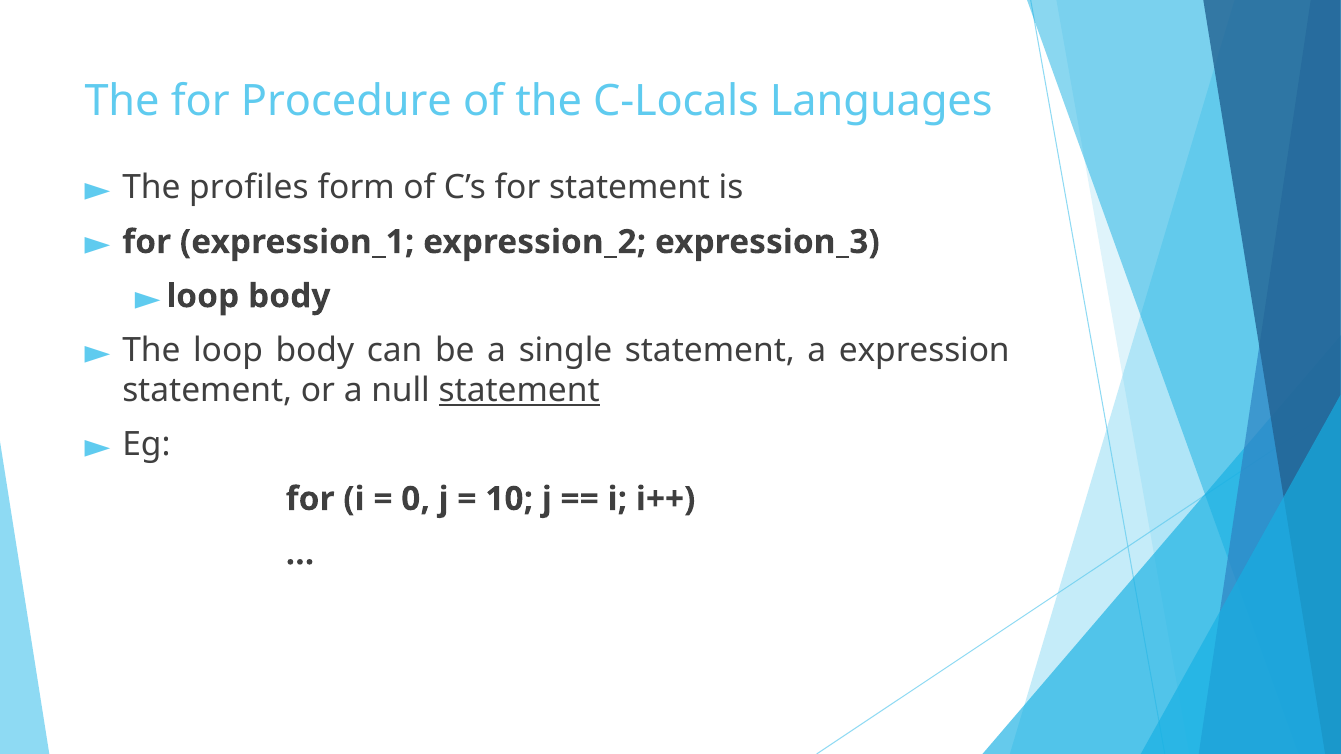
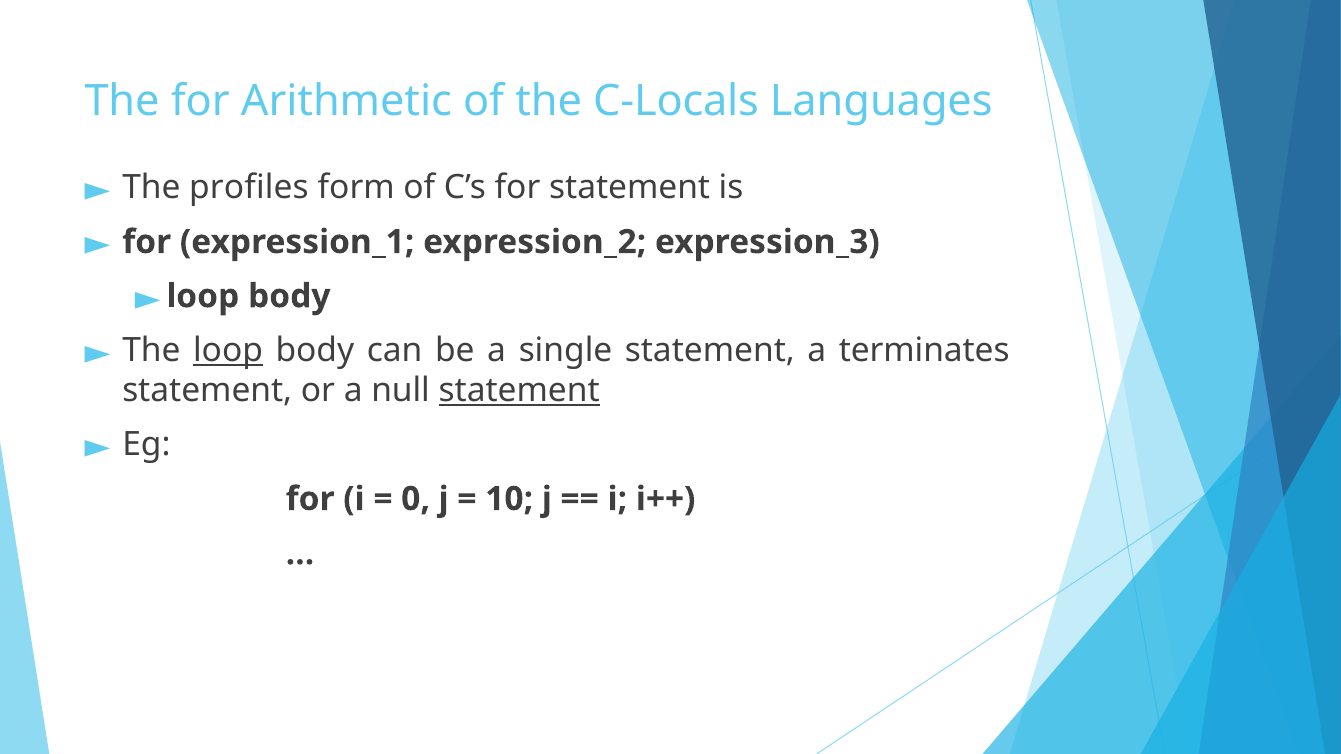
Procedure: Procedure -> Arithmetic
loop at (228, 351) underline: none -> present
expression: expression -> terminates
